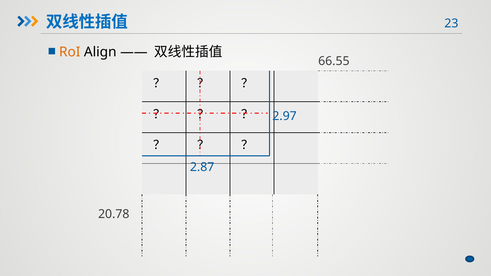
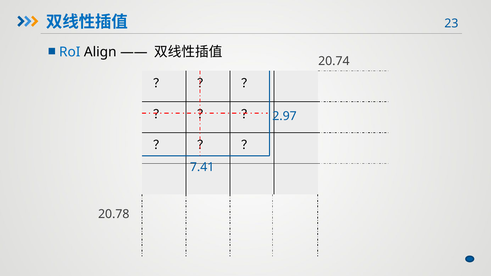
RoI colour: orange -> blue
66.55: 66.55 -> 20.74
2.87: 2.87 -> 7.41
